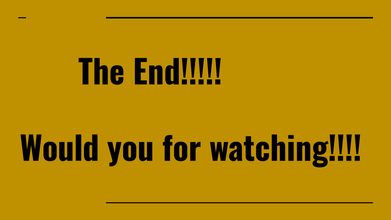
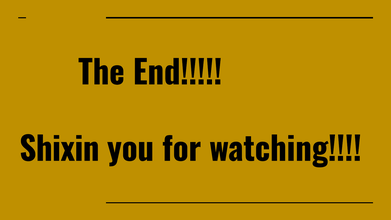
Would: Would -> Shixin
